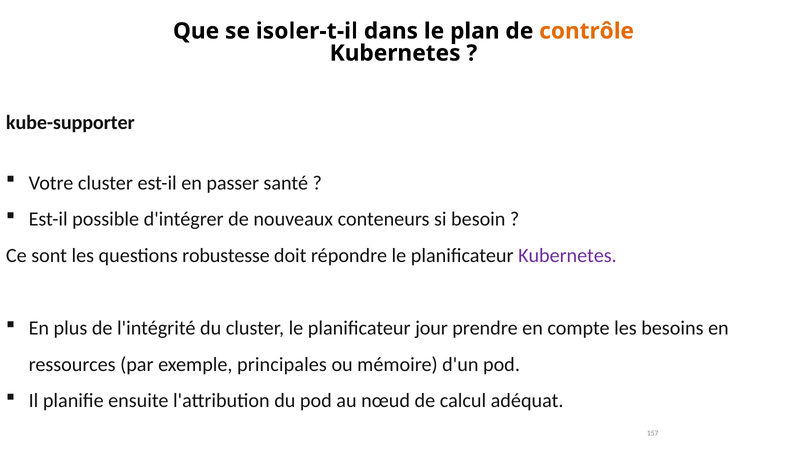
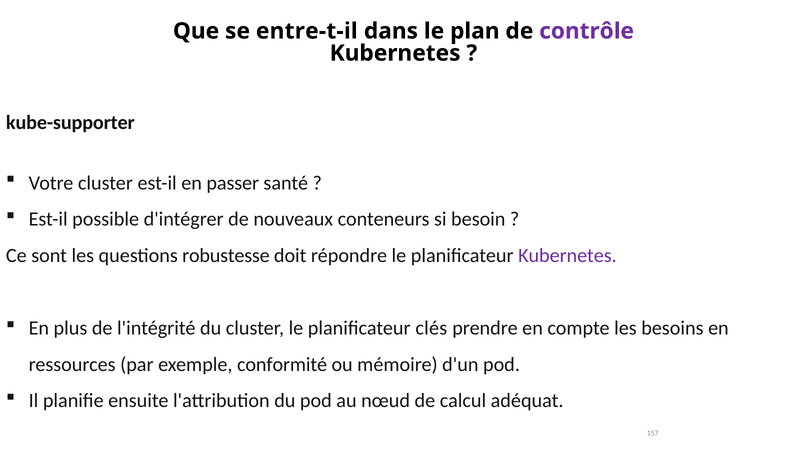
isoler-t-il: isoler-t-il -> entre-t-il
contrôle colour: orange -> purple
jour: jour -> clés
principales: principales -> conformité
